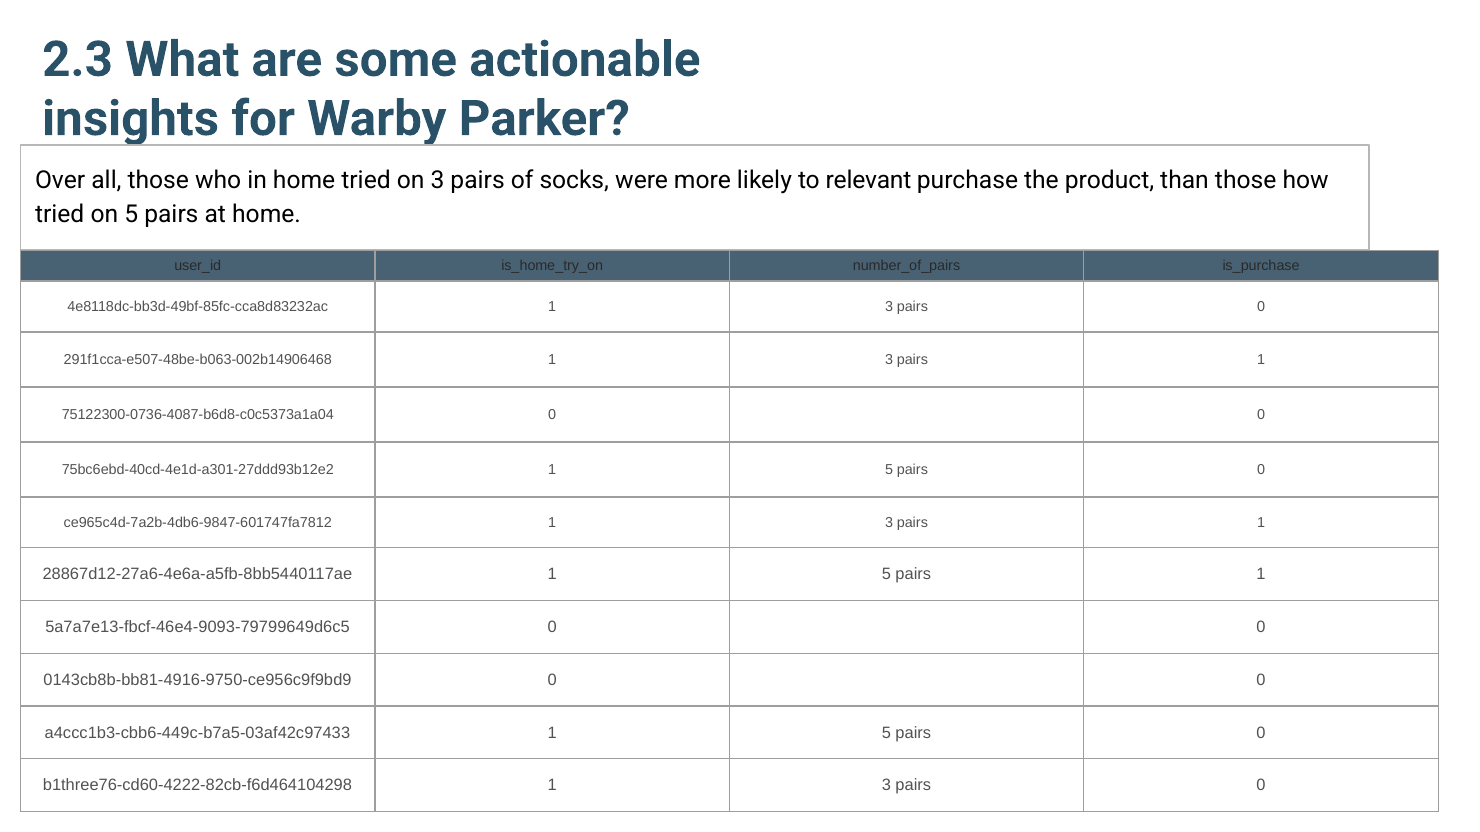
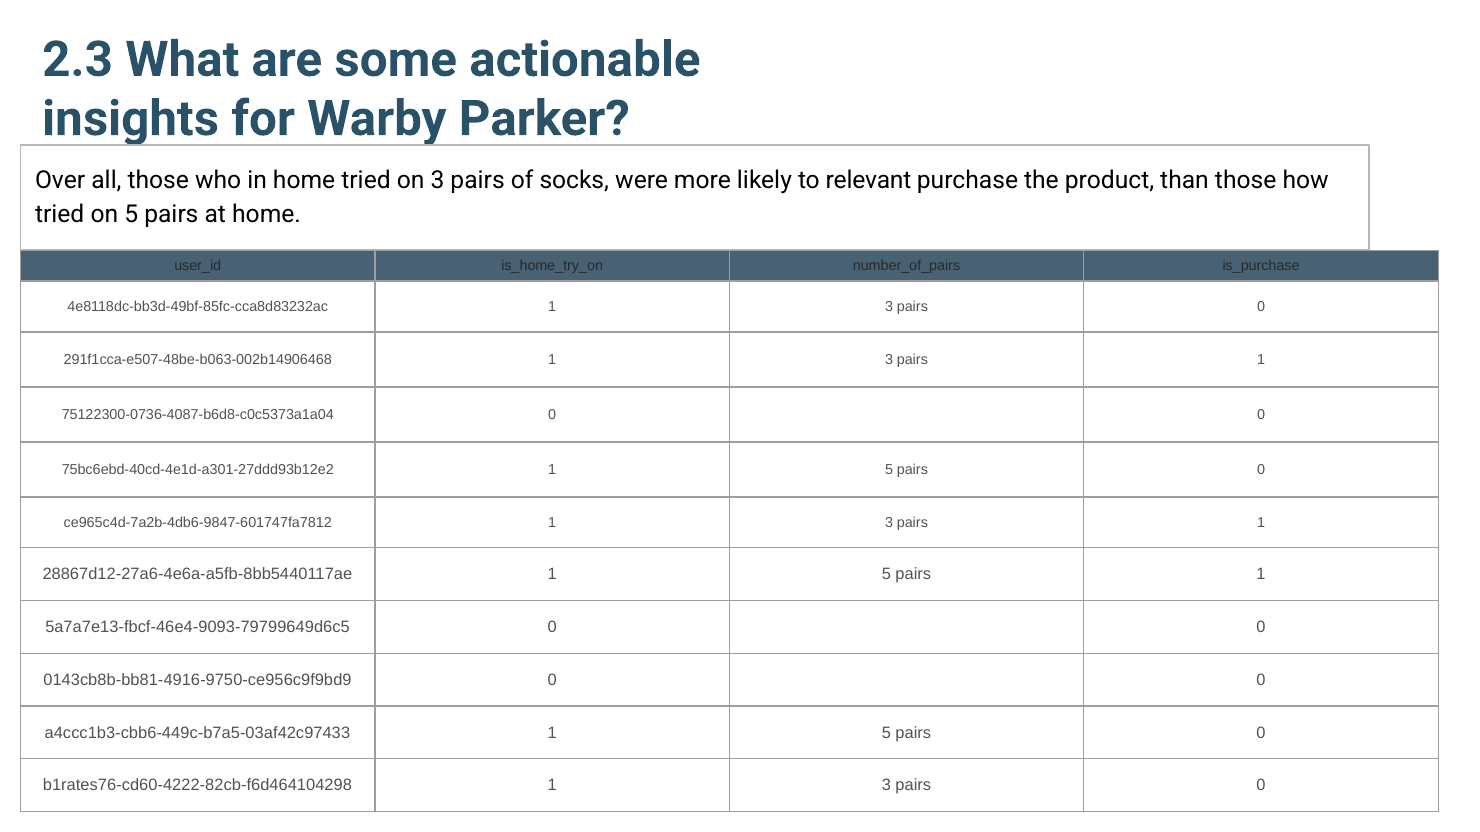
b1three76-cd60-4222-82cb-f6d464104298: b1three76-cd60-4222-82cb-f6d464104298 -> b1rates76-cd60-4222-82cb-f6d464104298
